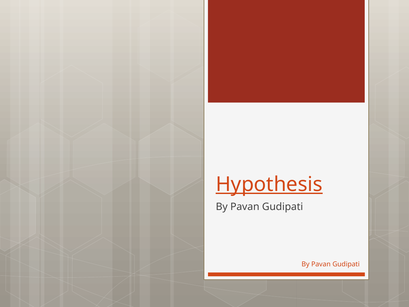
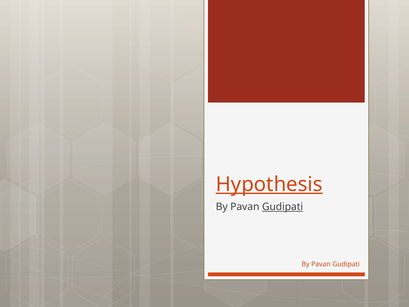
Gudipati at (283, 207) underline: none -> present
